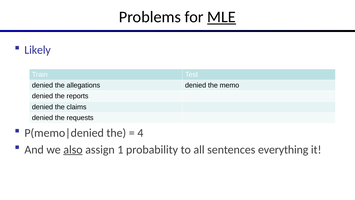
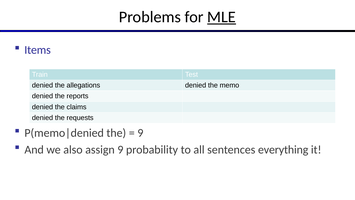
Likely: Likely -> Items
4 at (140, 133): 4 -> 9
also underline: present -> none
assign 1: 1 -> 9
